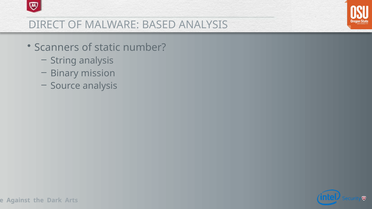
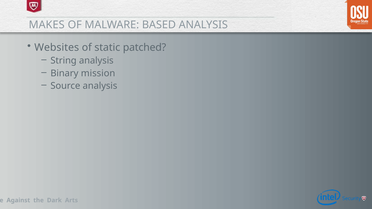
DIRECT: DIRECT -> MAKES
Scanners: Scanners -> Websites
number: number -> patched
